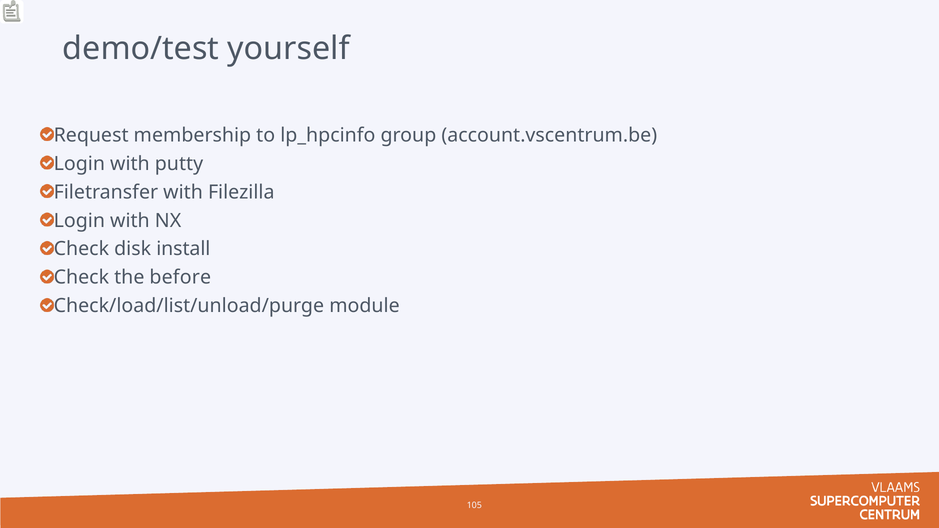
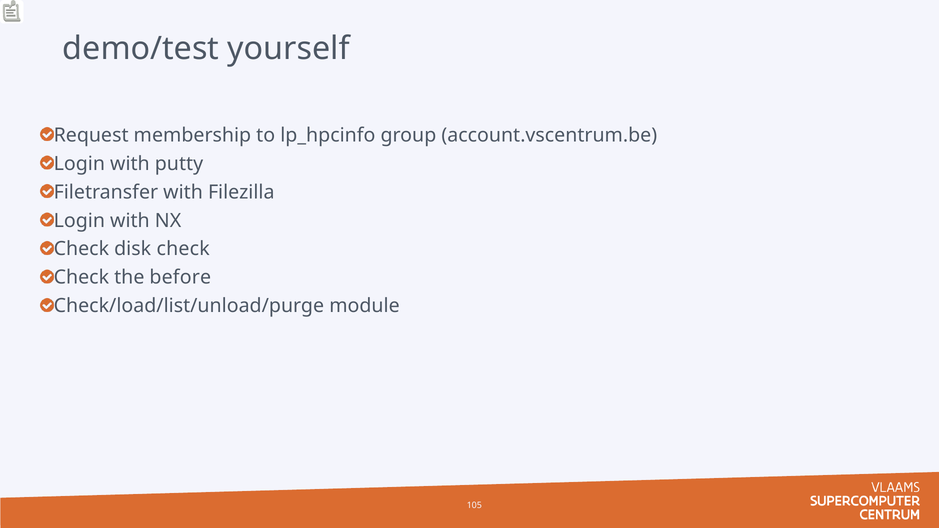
disk install: install -> check
